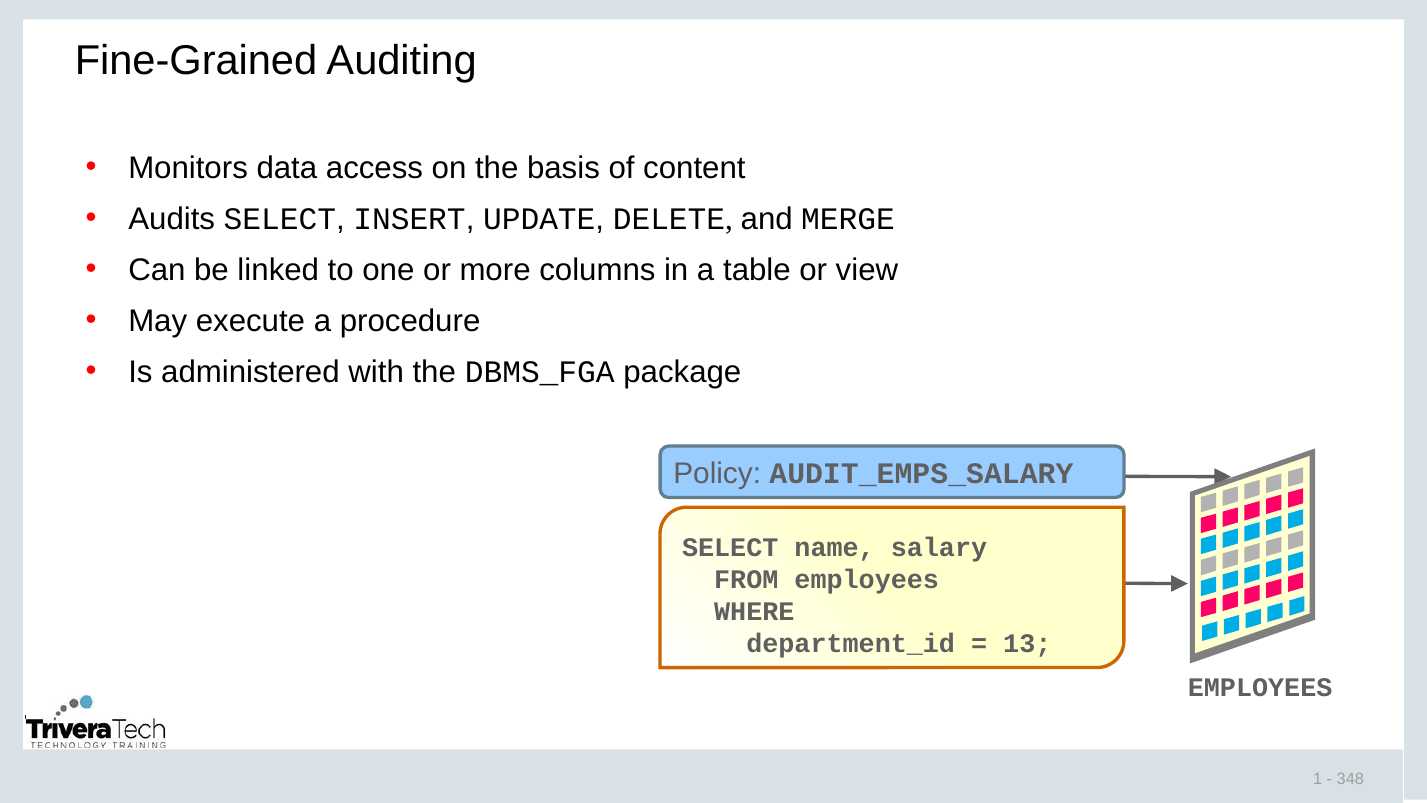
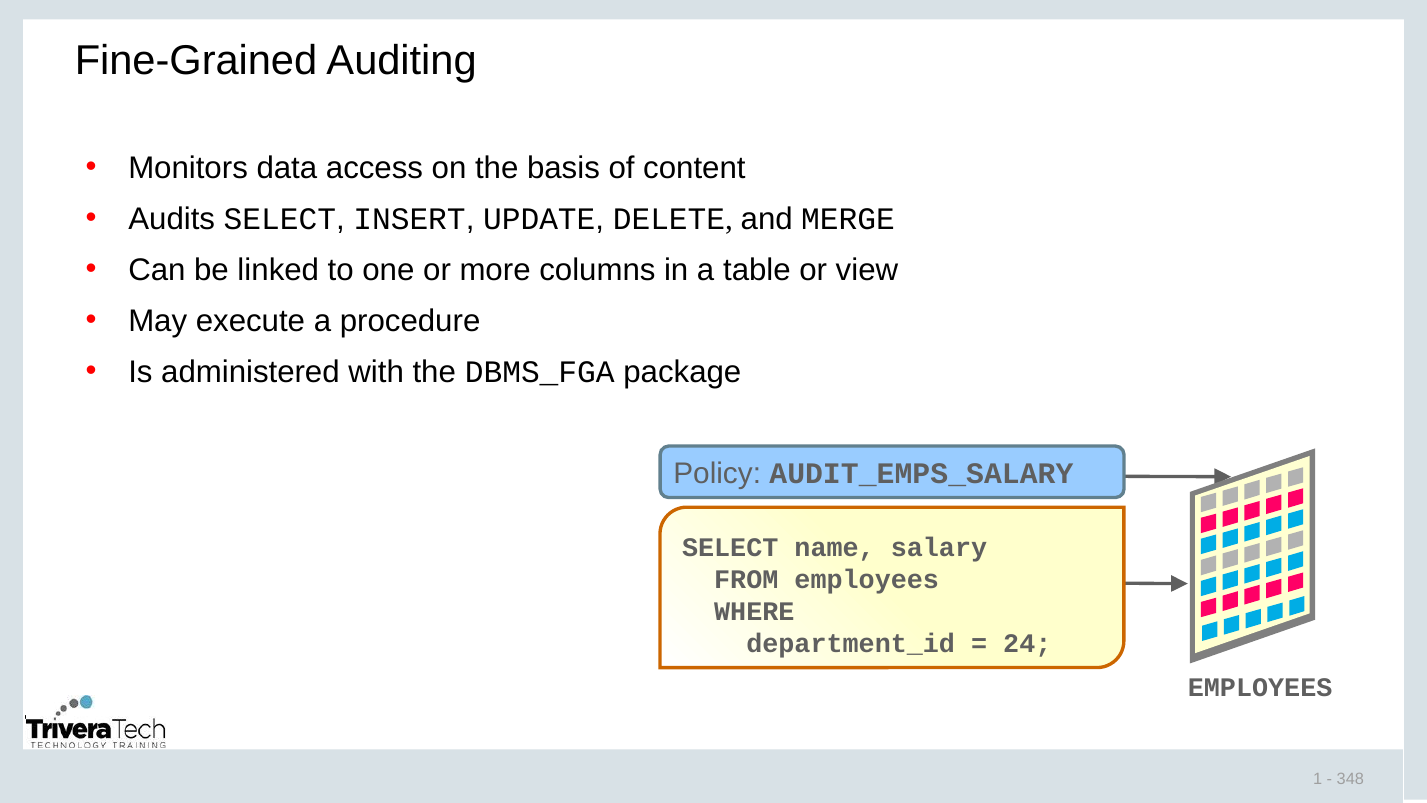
13: 13 -> 24
